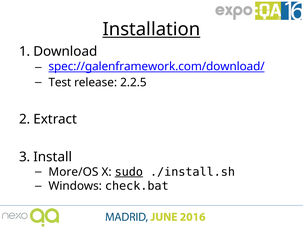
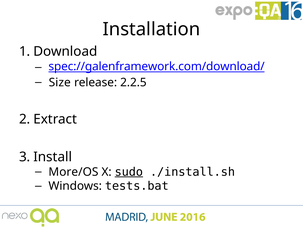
Installation underline: present -> none
Test: Test -> Size
check.bat: check.bat -> tests.bat
